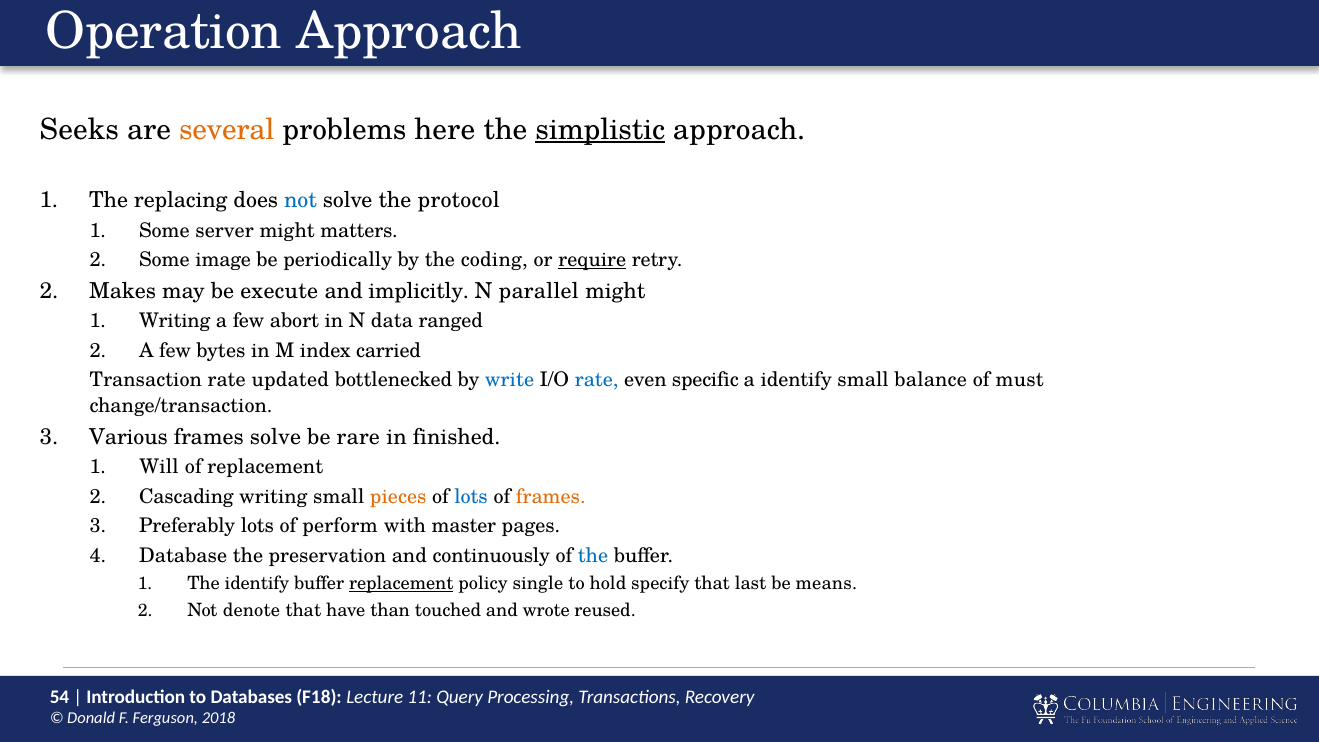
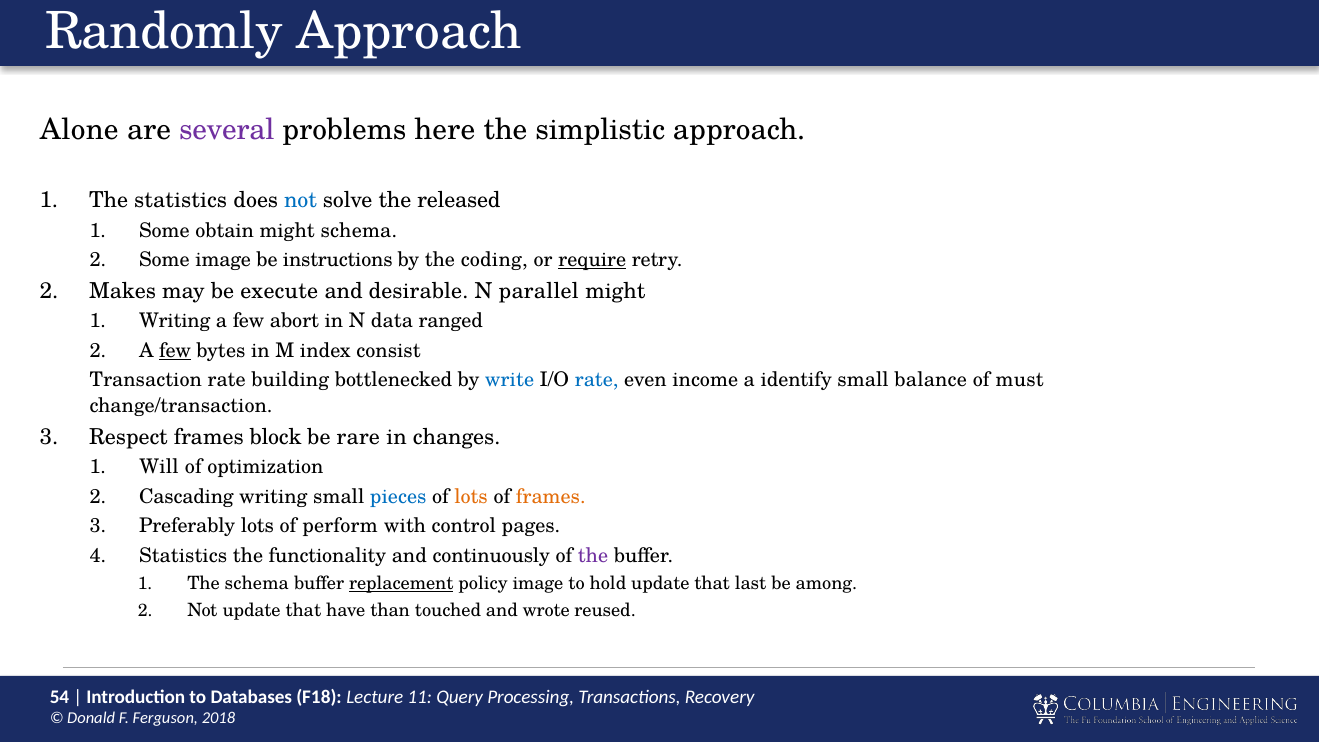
Operation: Operation -> Randomly
Seeks: Seeks -> Alone
several colour: orange -> purple
simplistic underline: present -> none
The replacing: replacing -> statistics
protocol: protocol -> released
server: server -> obtain
might matters: matters -> schema
periodically: periodically -> instructions
implicitly: implicitly -> desirable
few at (175, 351) underline: none -> present
carried: carried -> consist
updated: updated -> building
specific: specific -> income
Various: Various -> Respect
frames solve: solve -> block
finished: finished -> changes
of replacement: replacement -> optimization
pieces colour: orange -> blue
lots at (471, 497) colour: blue -> orange
master: master -> control
Database at (183, 555): Database -> Statistics
preservation: preservation -> functionality
the at (593, 555) colour: blue -> purple
The identify: identify -> schema
policy single: single -> image
hold specify: specify -> update
means: means -> among
Not denote: denote -> update
